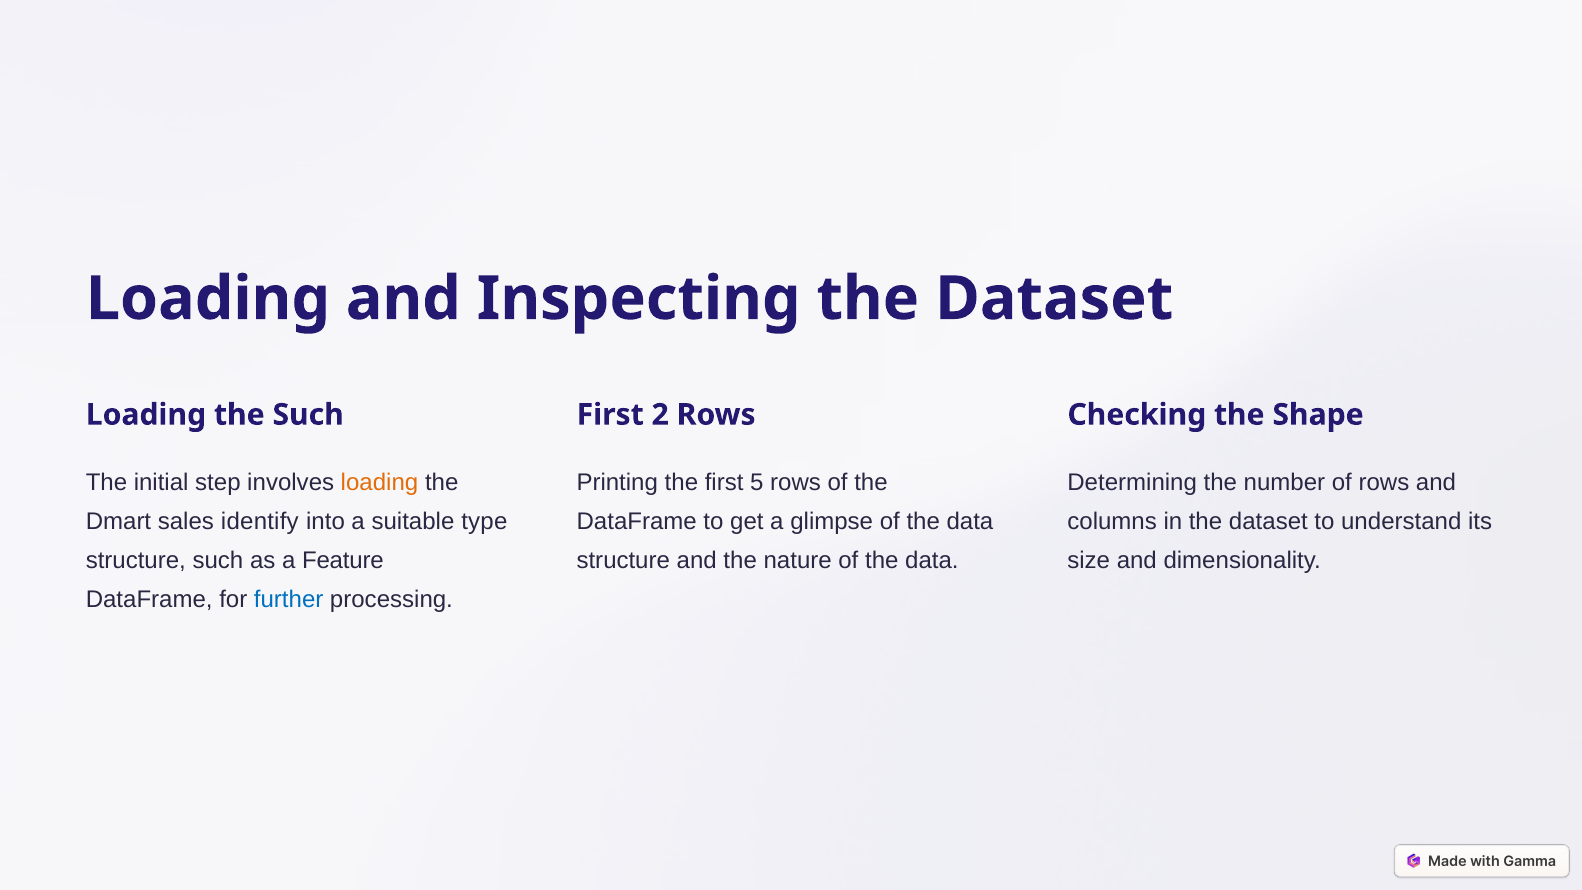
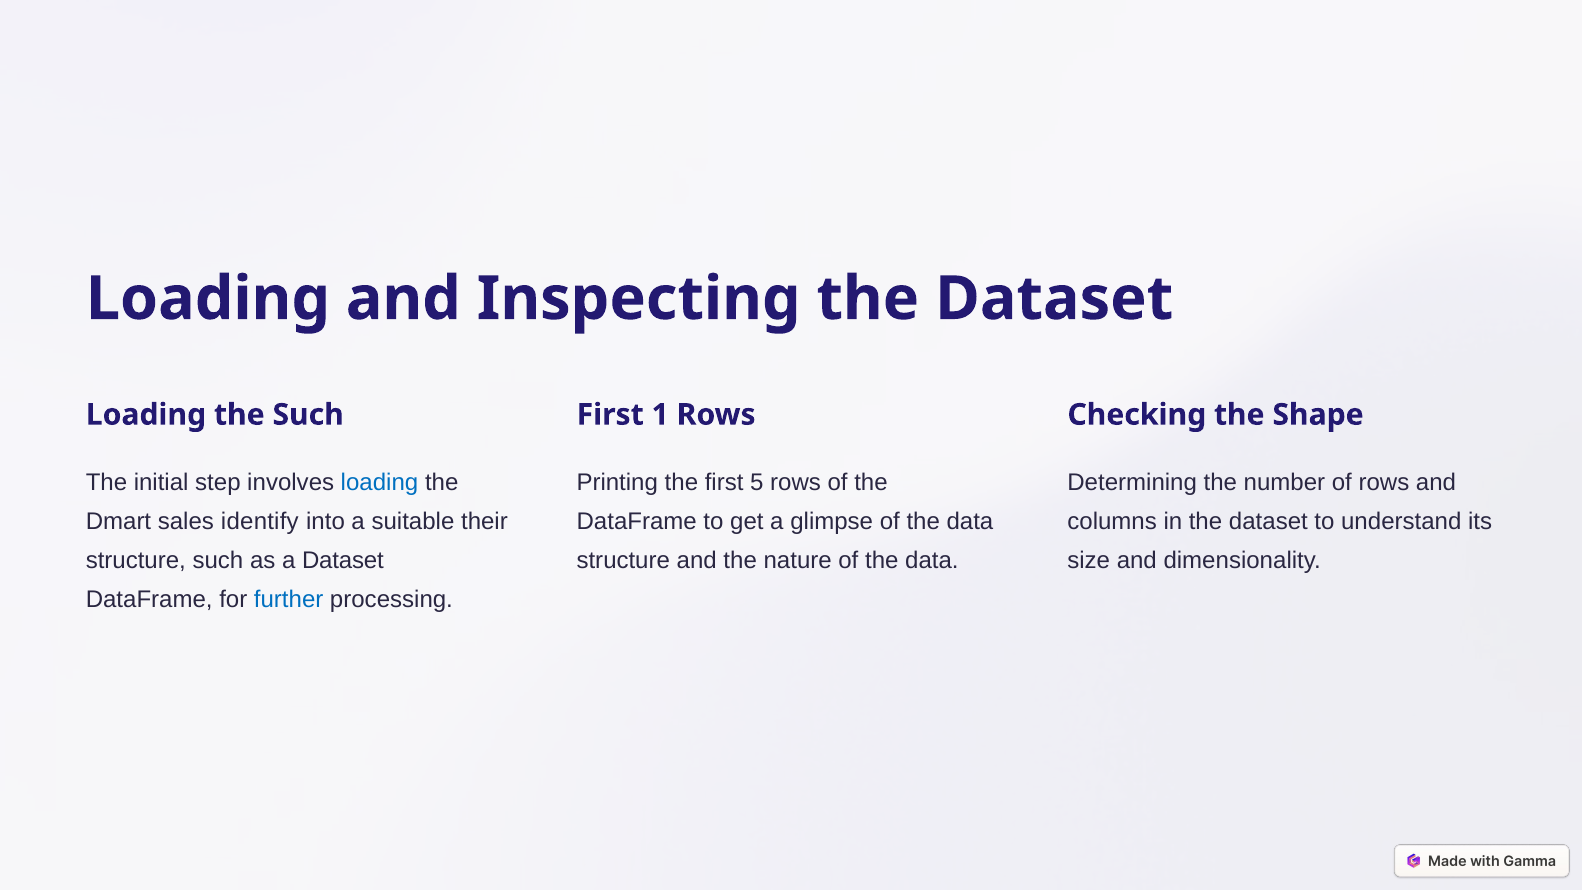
2: 2 -> 1
loading at (379, 482) colour: orange -> blue
type: type -> their
a Feature: Feature -> Dataset
